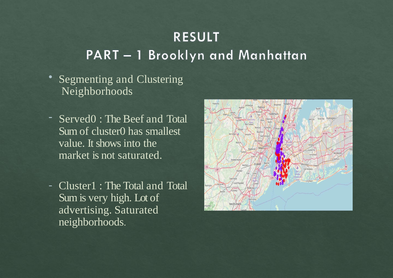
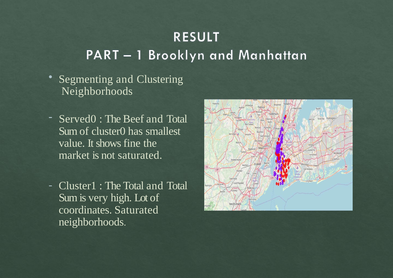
into: into -> fine
advertising: advertising -> coordinates
